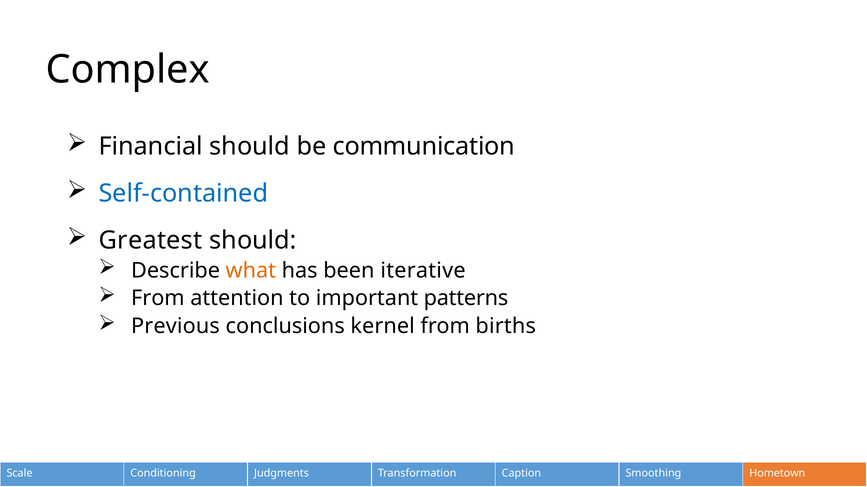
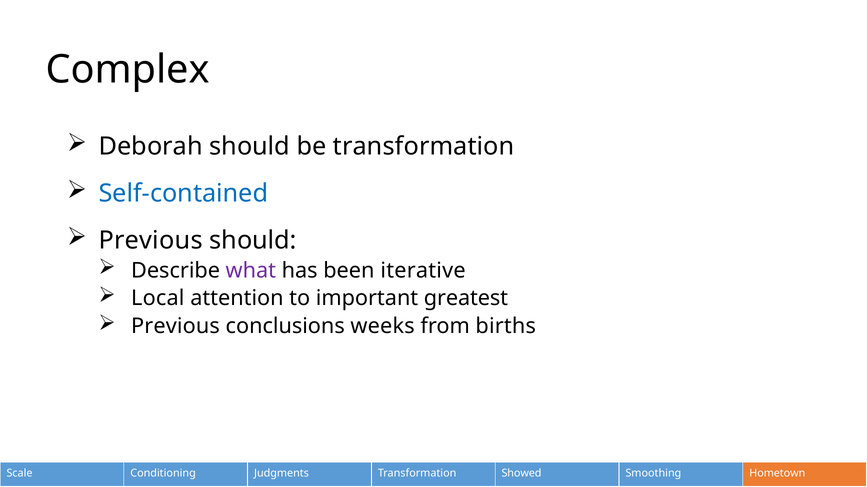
Financial: Financial -> Deborah
be communication: communication -> transformation
Greatest at (151, 241): Greatest -> Previous
what colour: orange -> purple
From at (158, 299): From -> Local
patterns: patterns -> greatest
kernel: kernel -> weeks
Caption: Caption -> Showed
